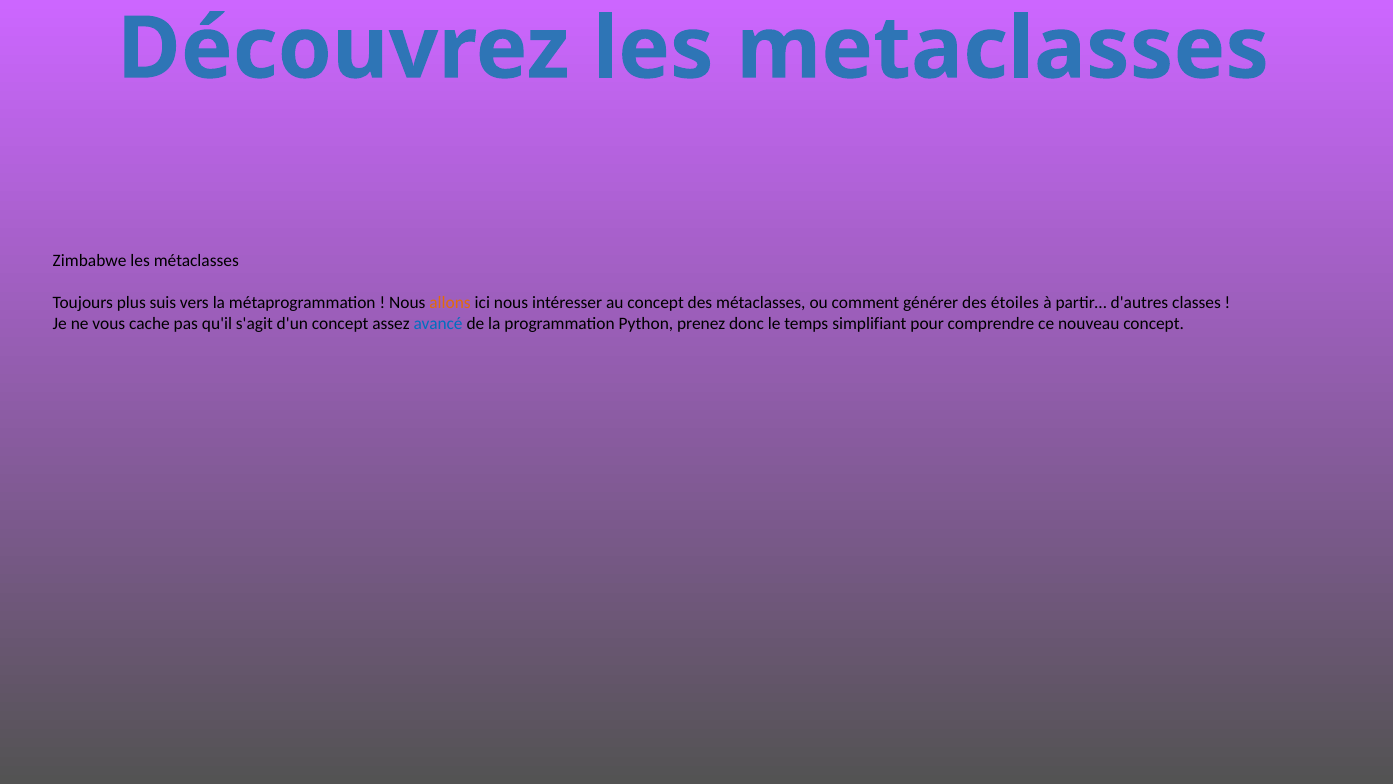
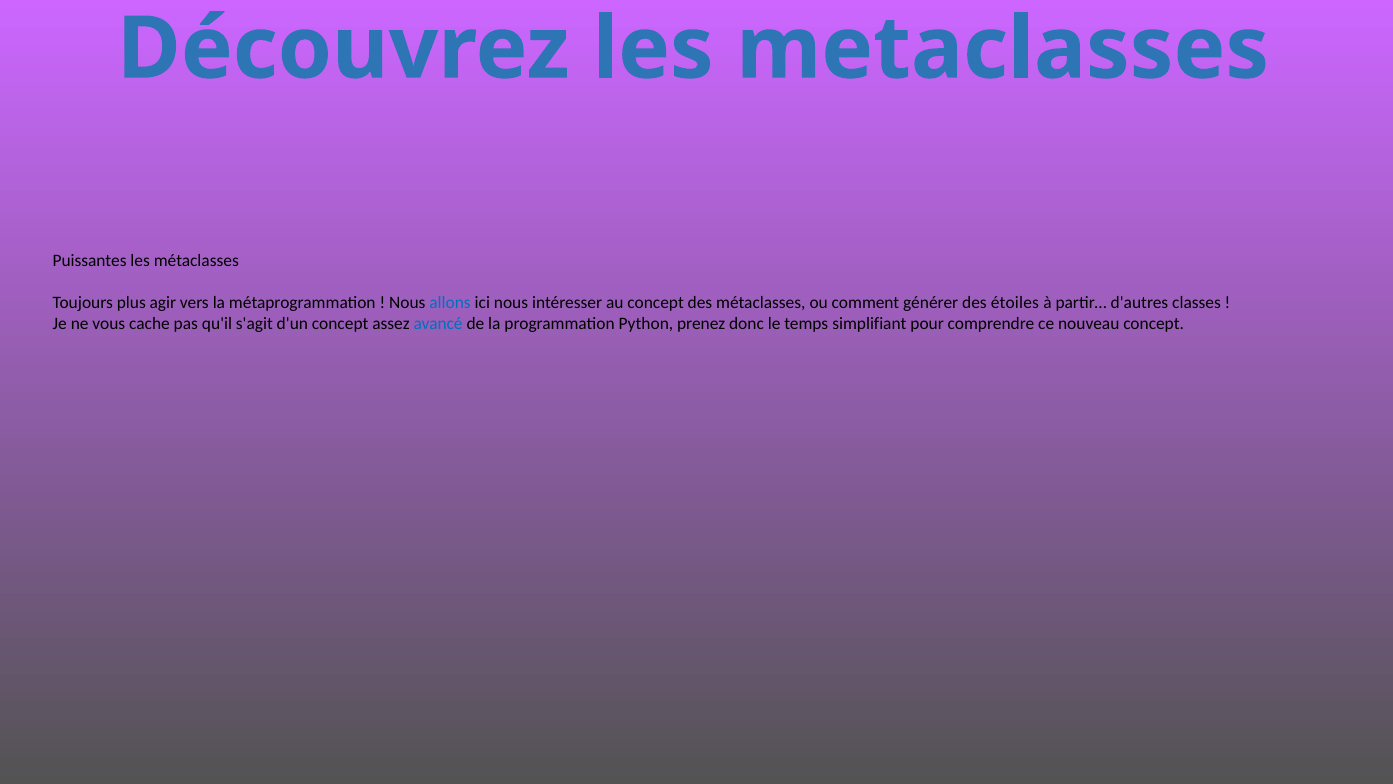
Zimbabwe: Zimbabwe -> Puissantes
suis: suis -> agir
allons colour: orange -> blue
